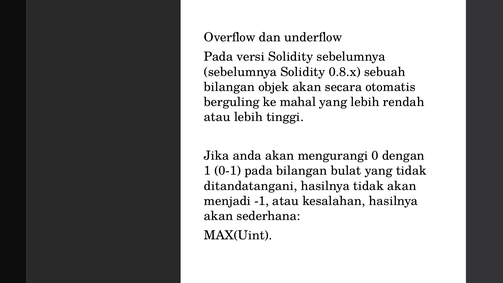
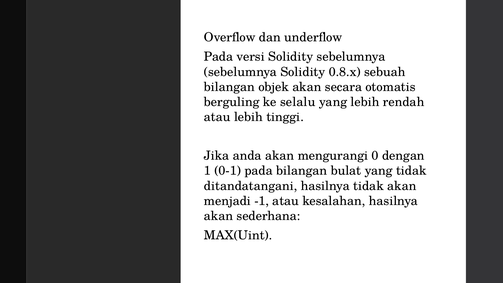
mahal: mahal -> selalu
